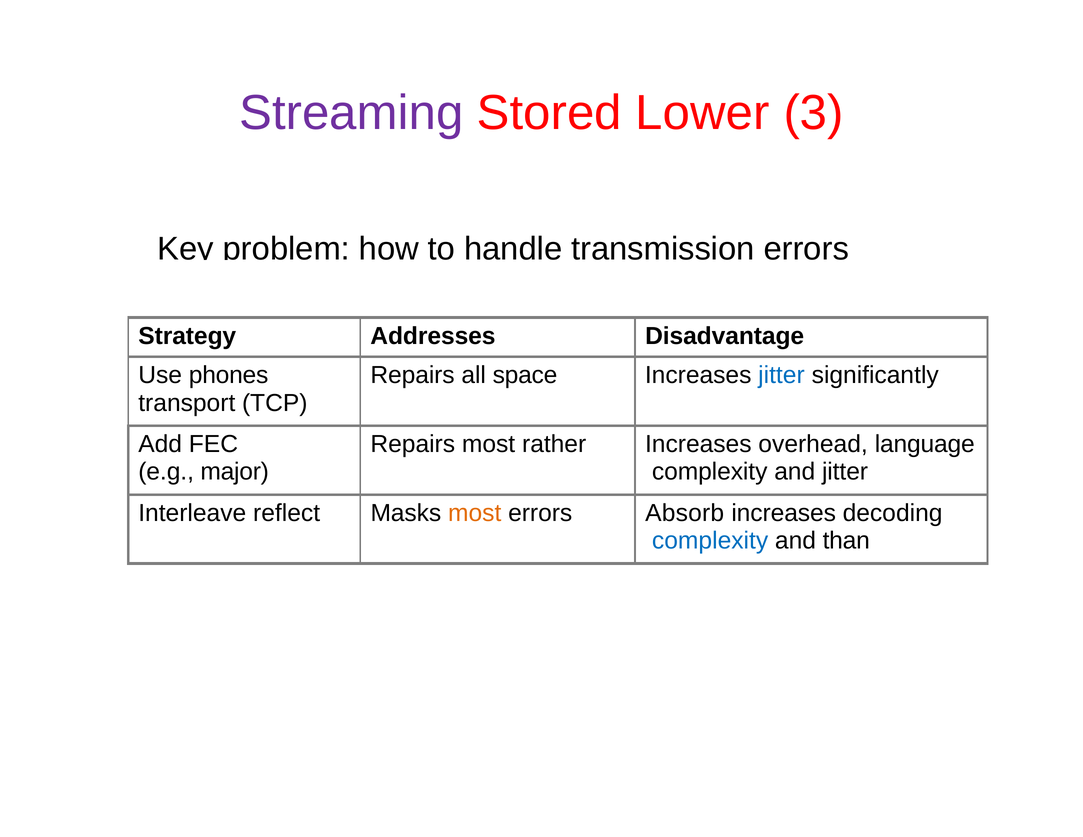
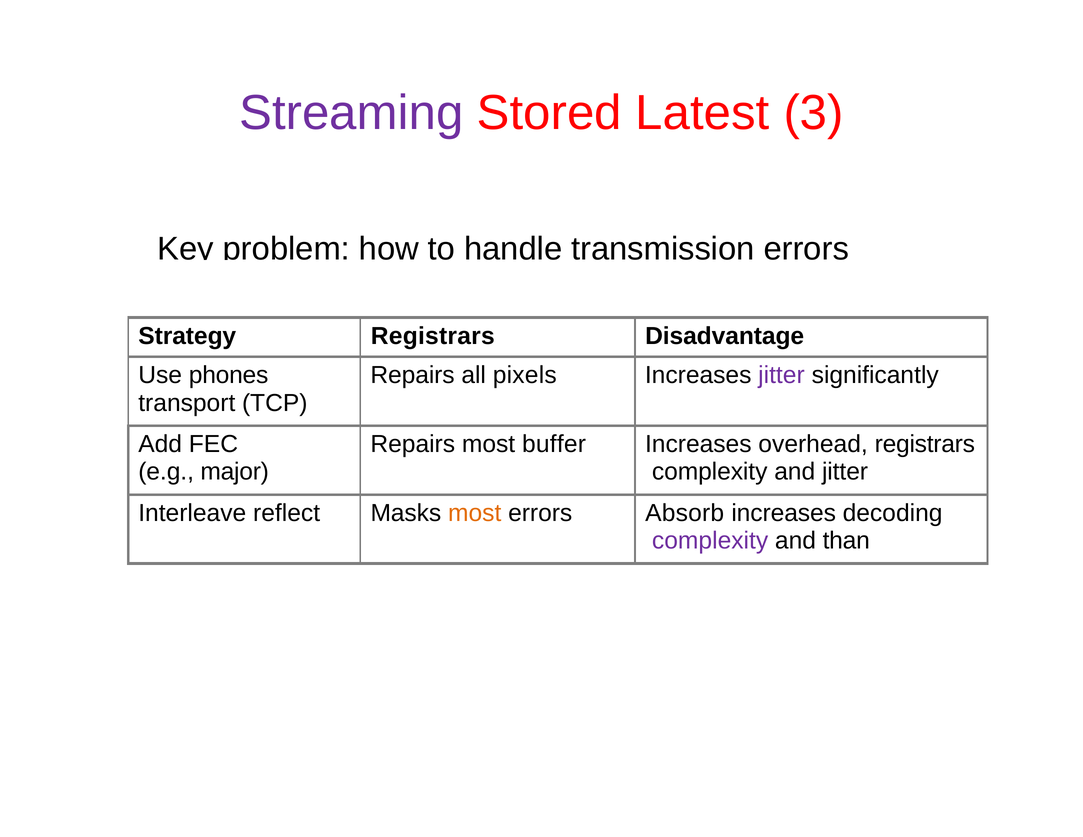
Lower: Lower -> Latest
Strategy Addresses: Addresses -> Registrars
space: space -> pixels
jitter at (781, 375) colour: blue -> purple
rather: rather -> buffer
overhead language: language -> registrars
complexity at (710, 541) colour: blue -> purple
